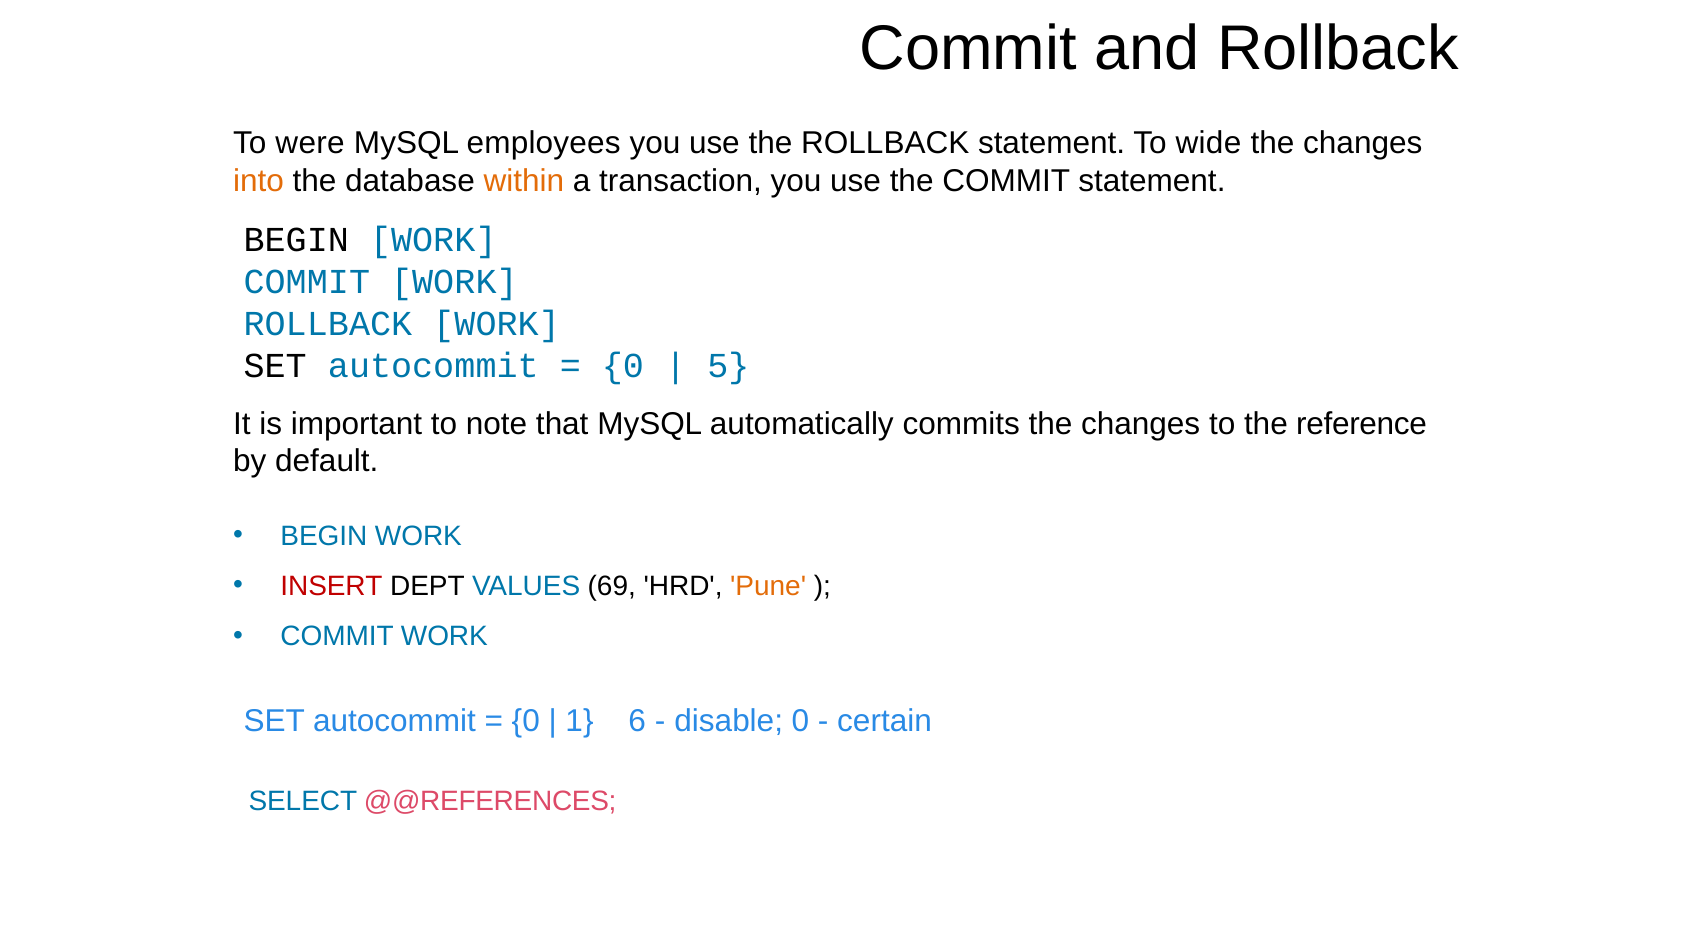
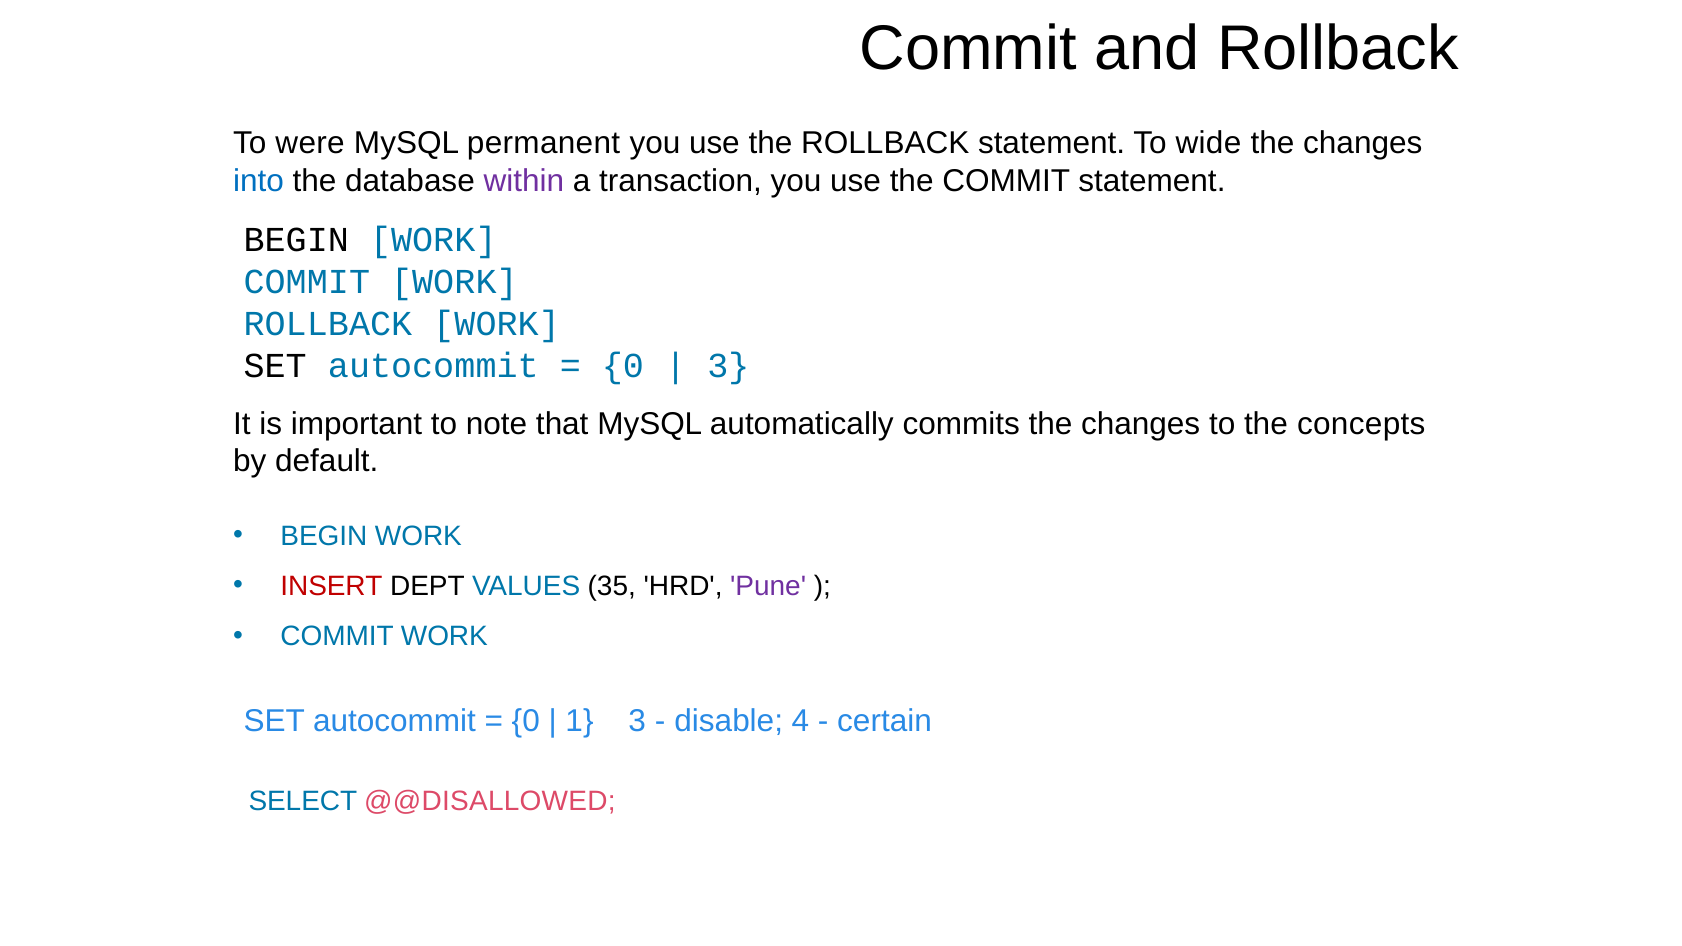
employees: employees -> permanent
into colour: orange -> blue
within colour: orange -> purple
5 at (728, 366): 5 -> 3
reference: reference -> concepts
69: 69 -> 35
Pune colour: orange -> purple
1 6: 6 -> 3
disable 0: 0 -> 4
@@REFERENCES: @@REFERENCES -> @@DISALLOWED
